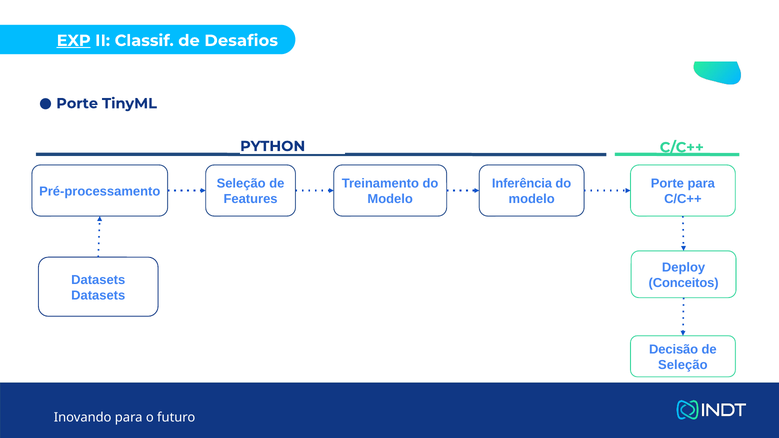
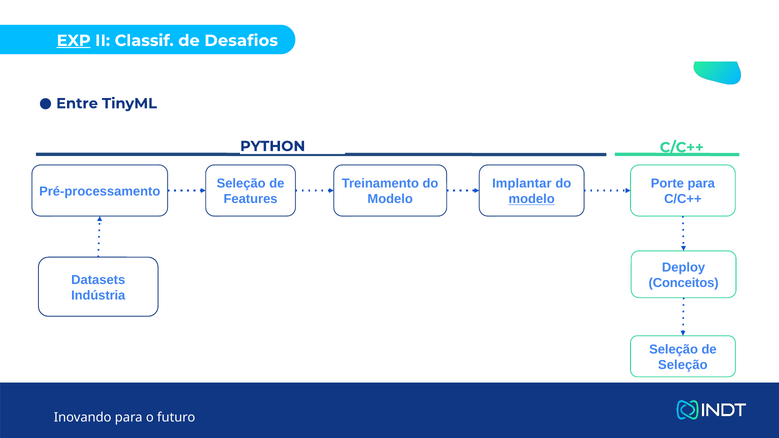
Porte at (77, 103): Porte -> Entre
Inferência: Inferência -> Implantar
modelo at (532, 199) underline: none -> present
Datasets at (98, 296): Datasets -> Indústria
Decisão at (674, 350): Decisão -> Seleção
